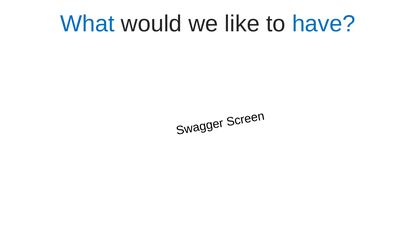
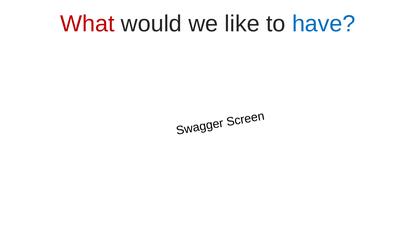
What colour: blue -> red
